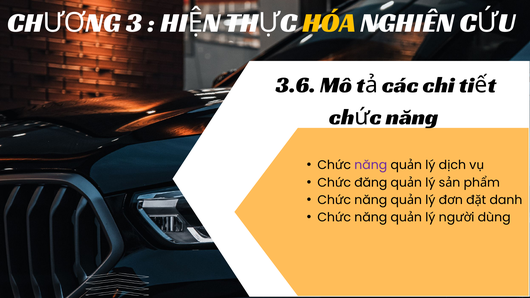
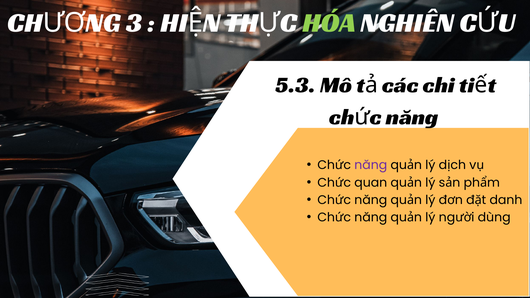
HÓA colour: yellow -> light green
3.6: 3.6 -> 5.3
đăng: đăng -> quan
